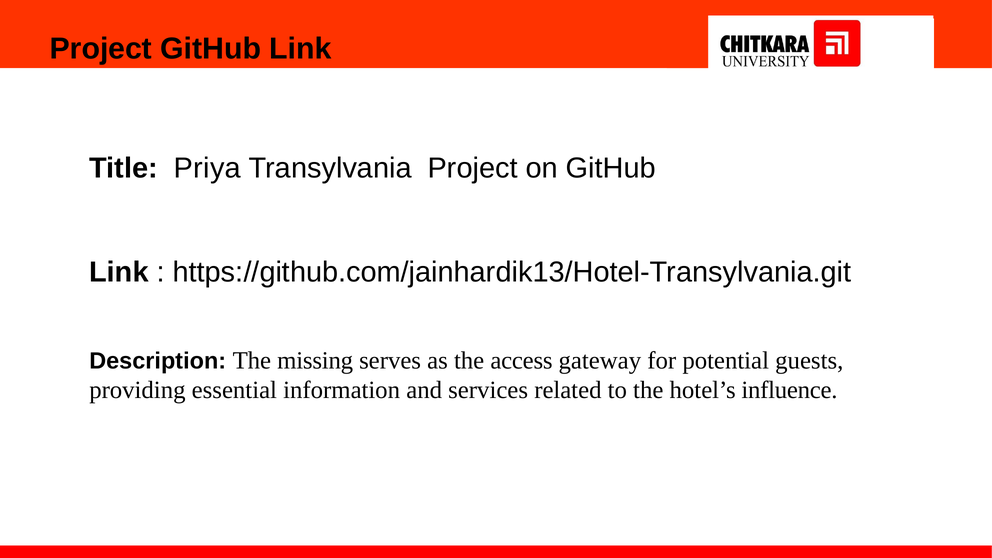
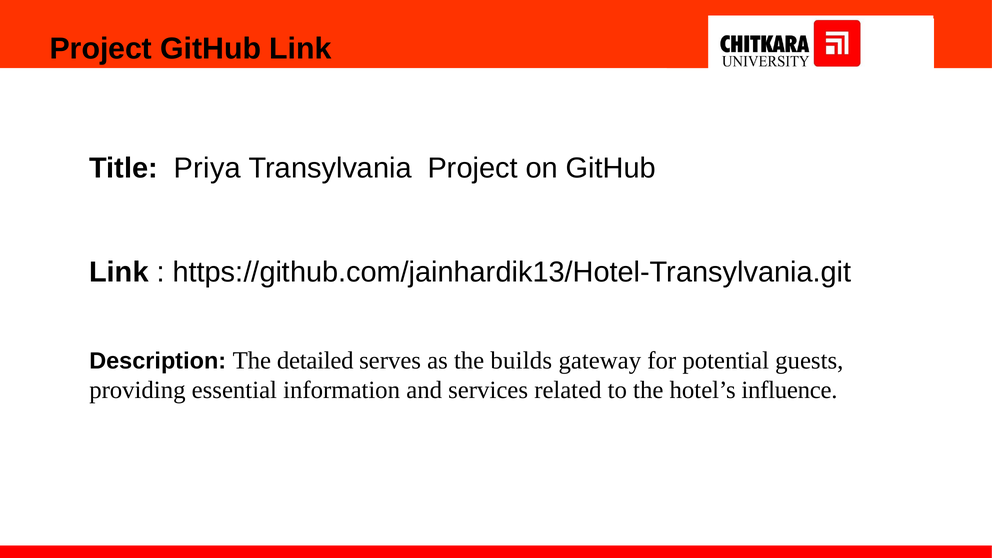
missing: missing -> detailed
access: access -> builds
